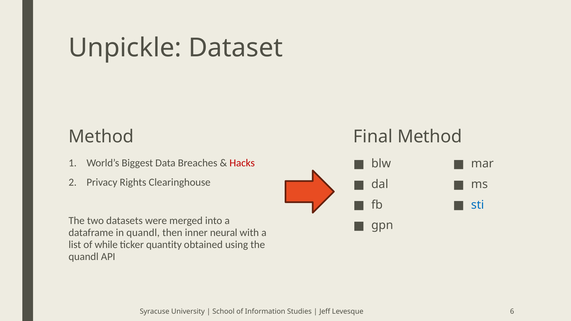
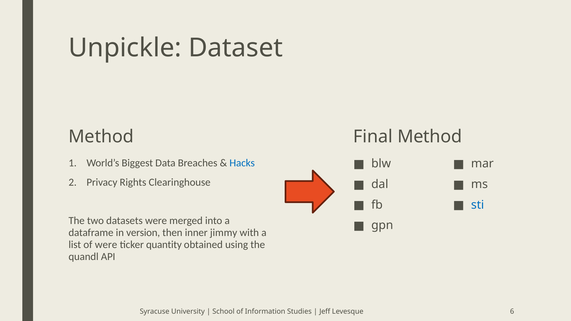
Hacks colour: red -> blue
in quandl: quandl -> version
neural: neural -> jimmy
of while: while -> were
